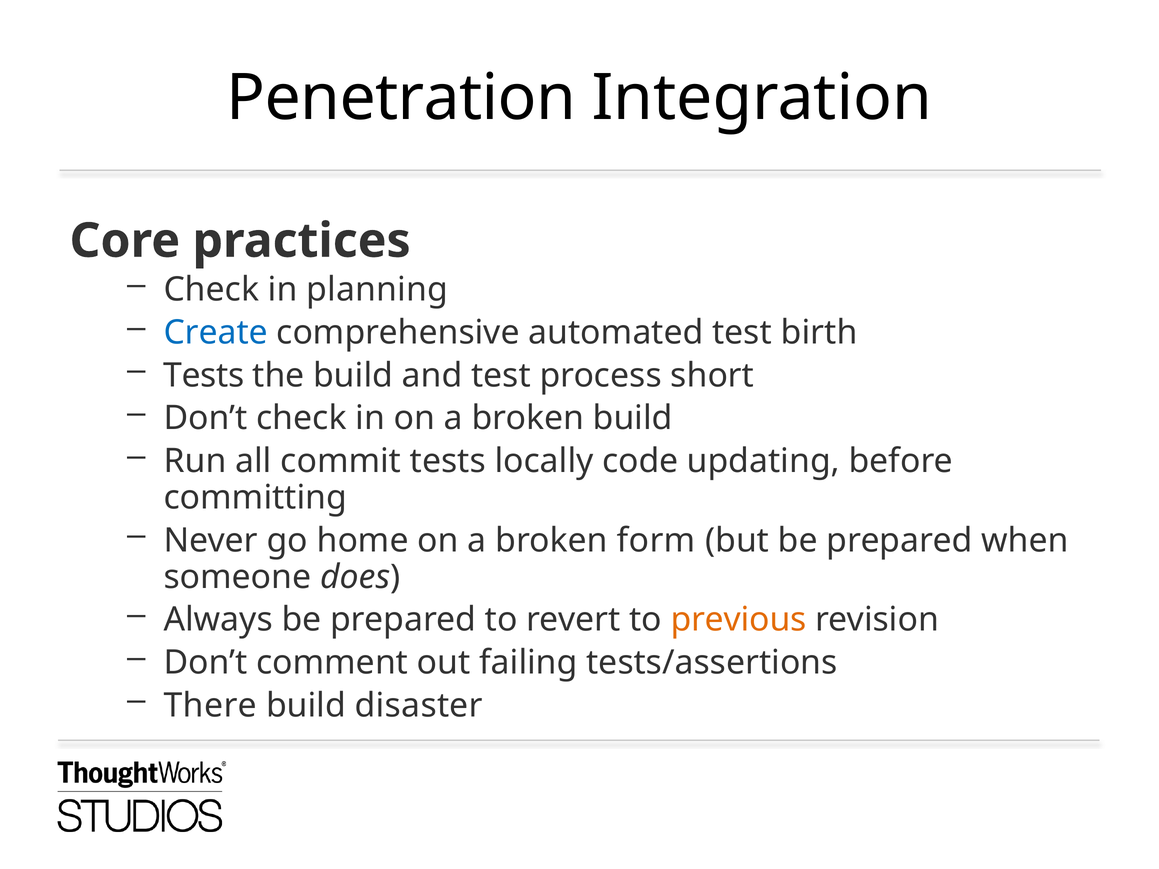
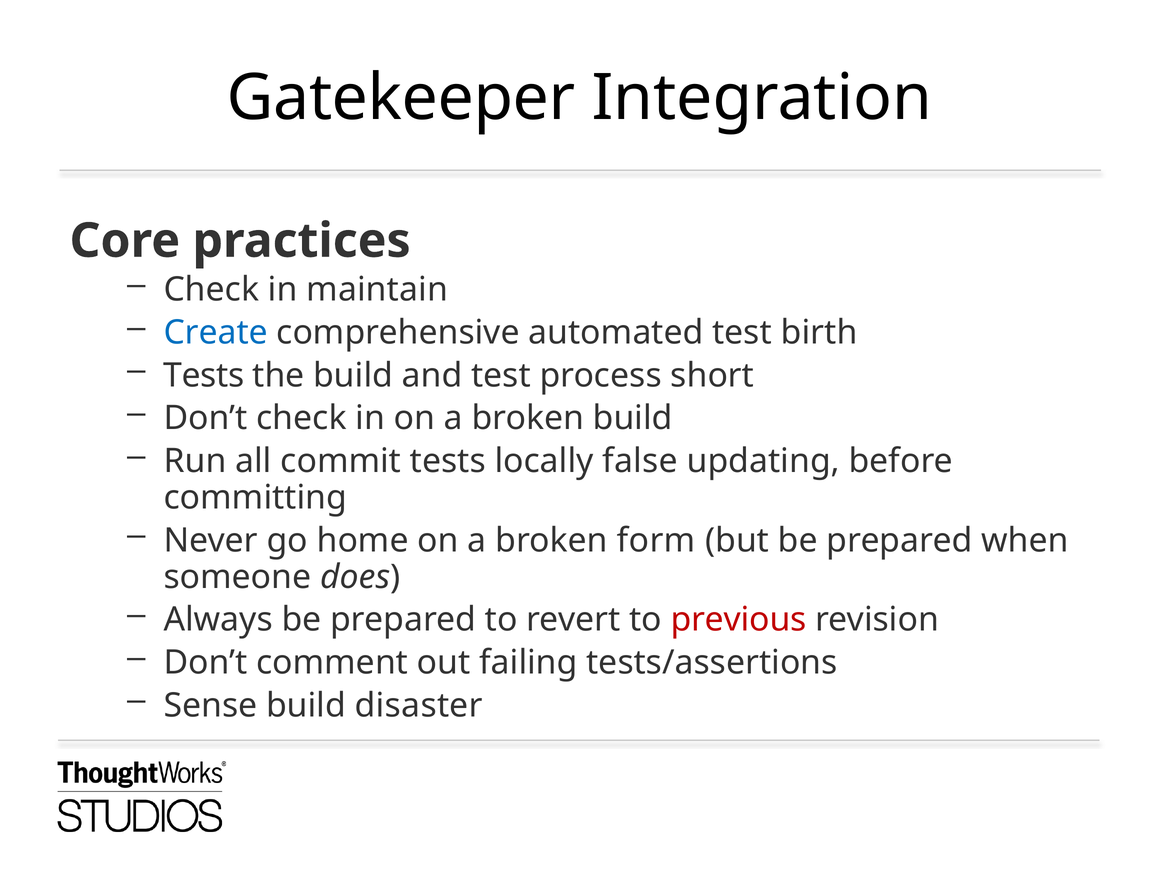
Penetration: Penetration -> Gatekeeper
planning: planning -> maintain
code: code -> false
previous colour: orange -> red
There: There -> Sense
